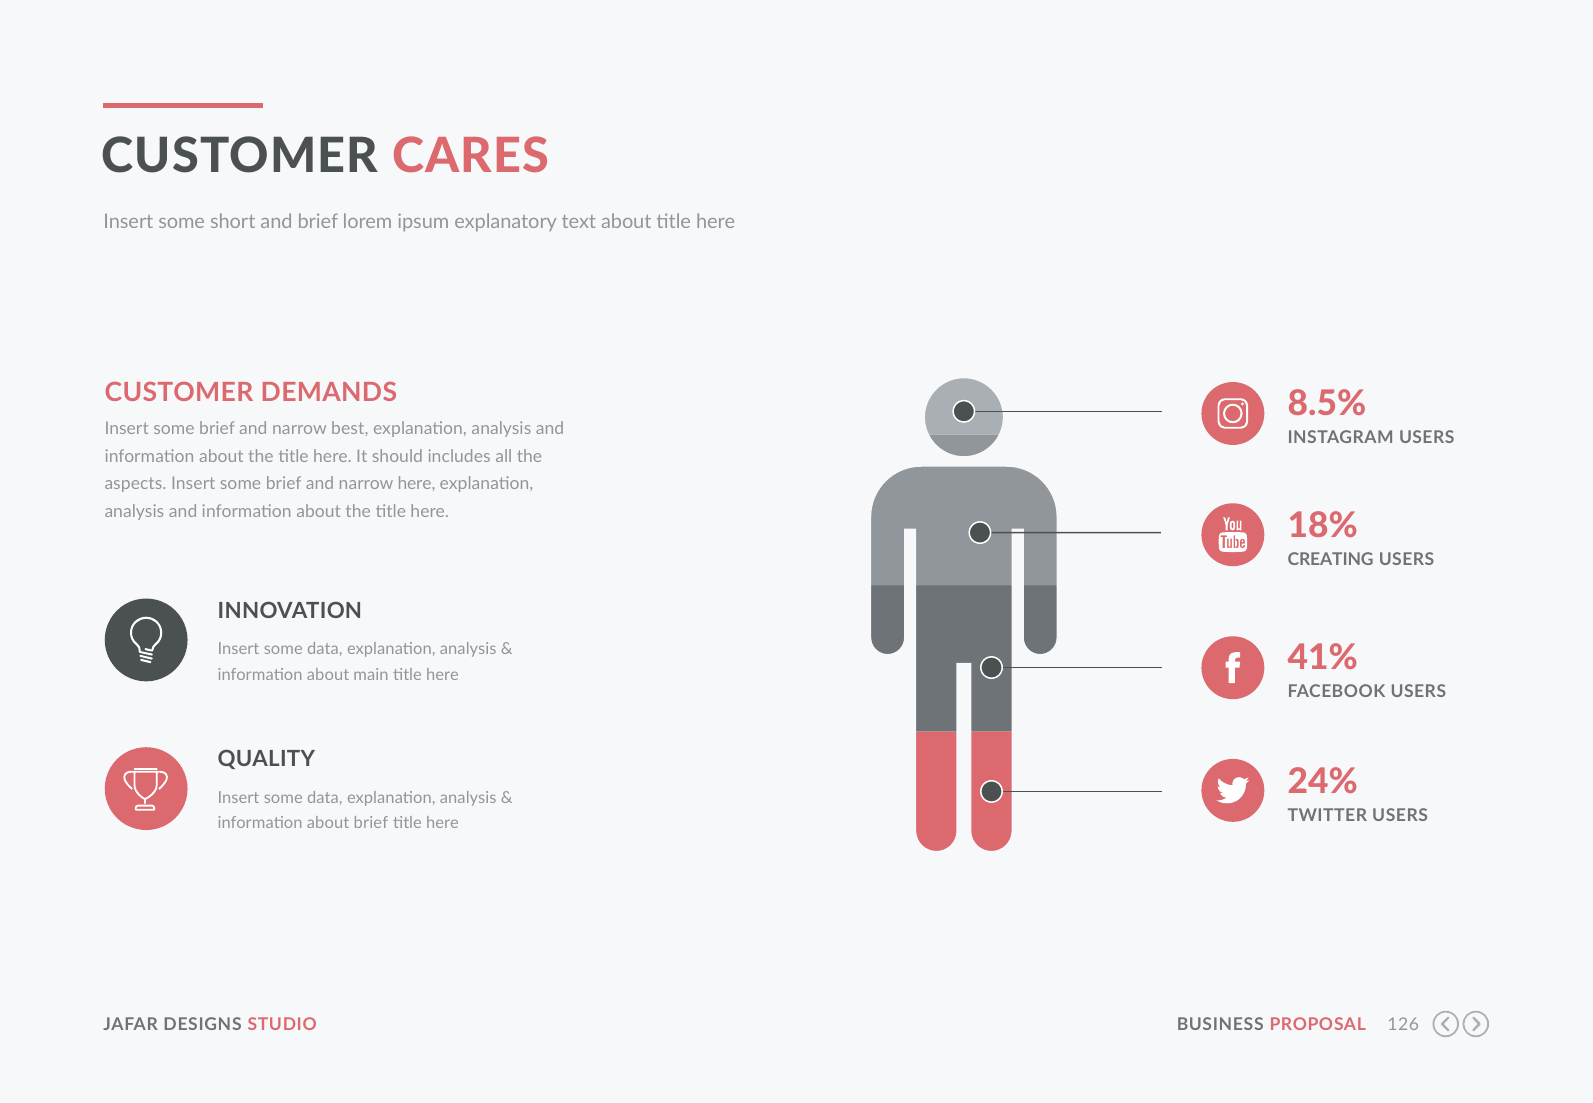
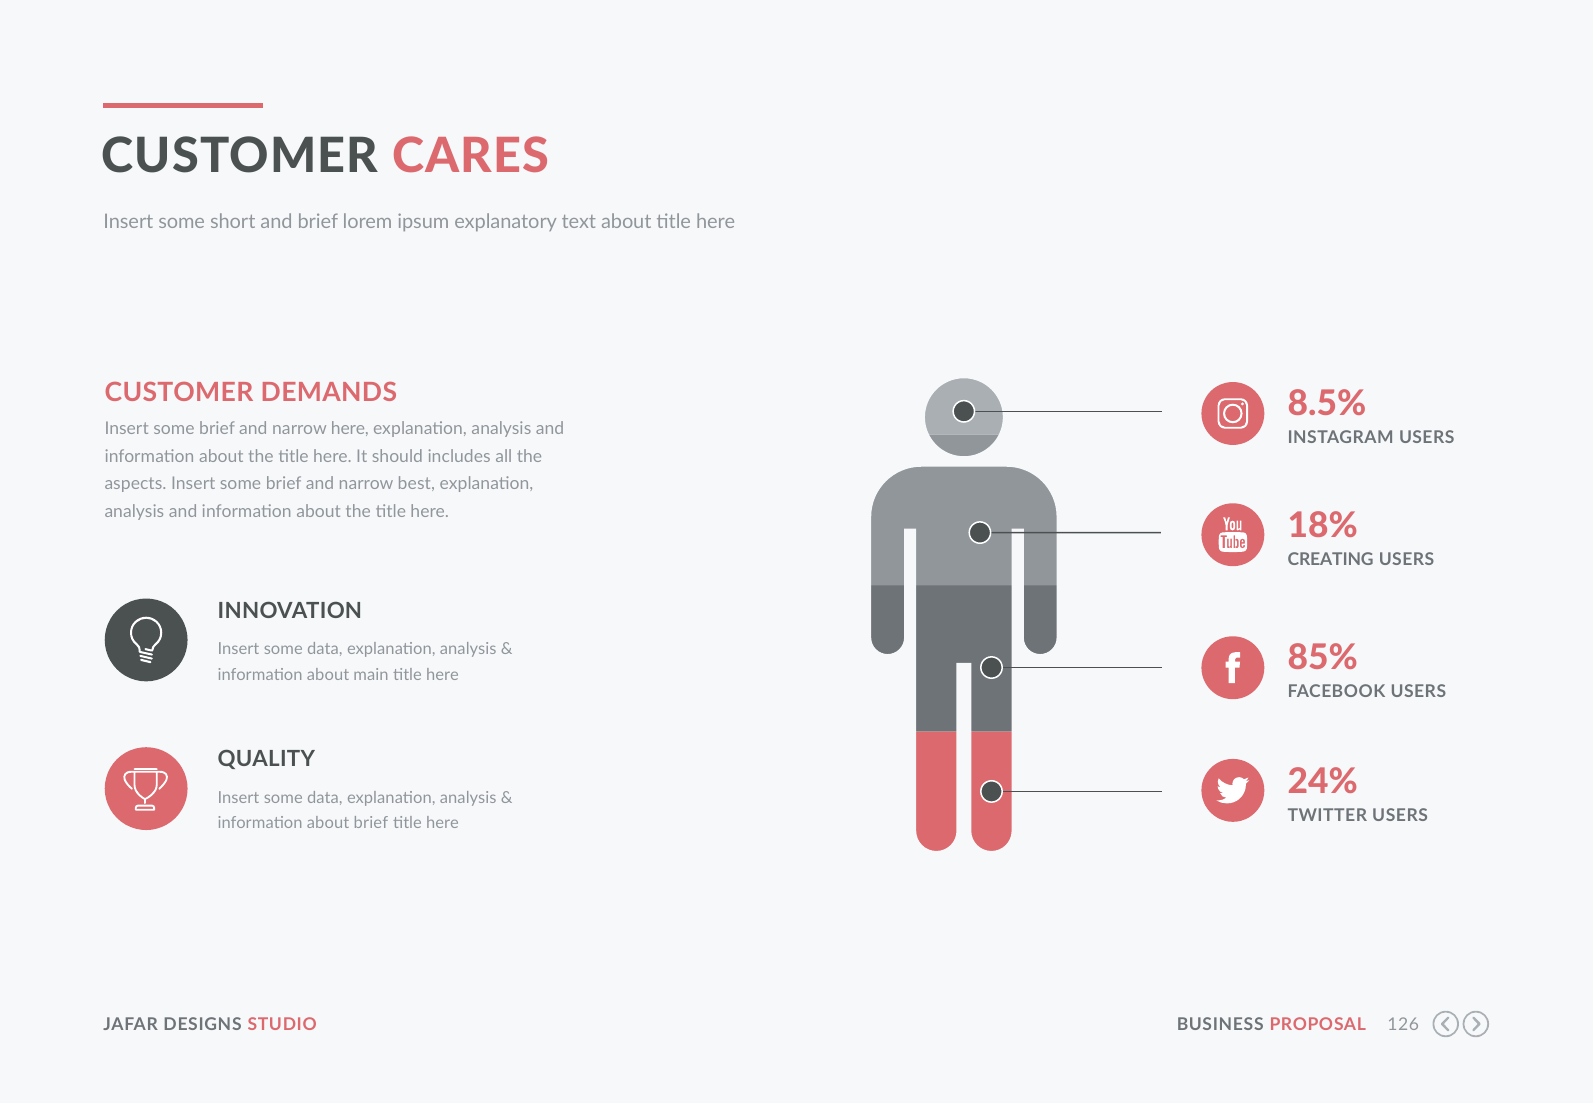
narrow best: best -> here
narrow here: here -> best
41%: 41% -> 85%
